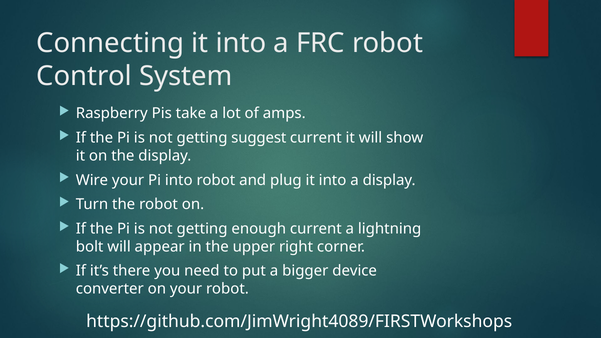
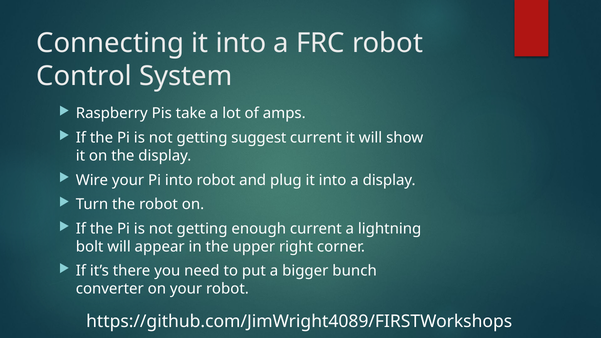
device: device -> bunch
